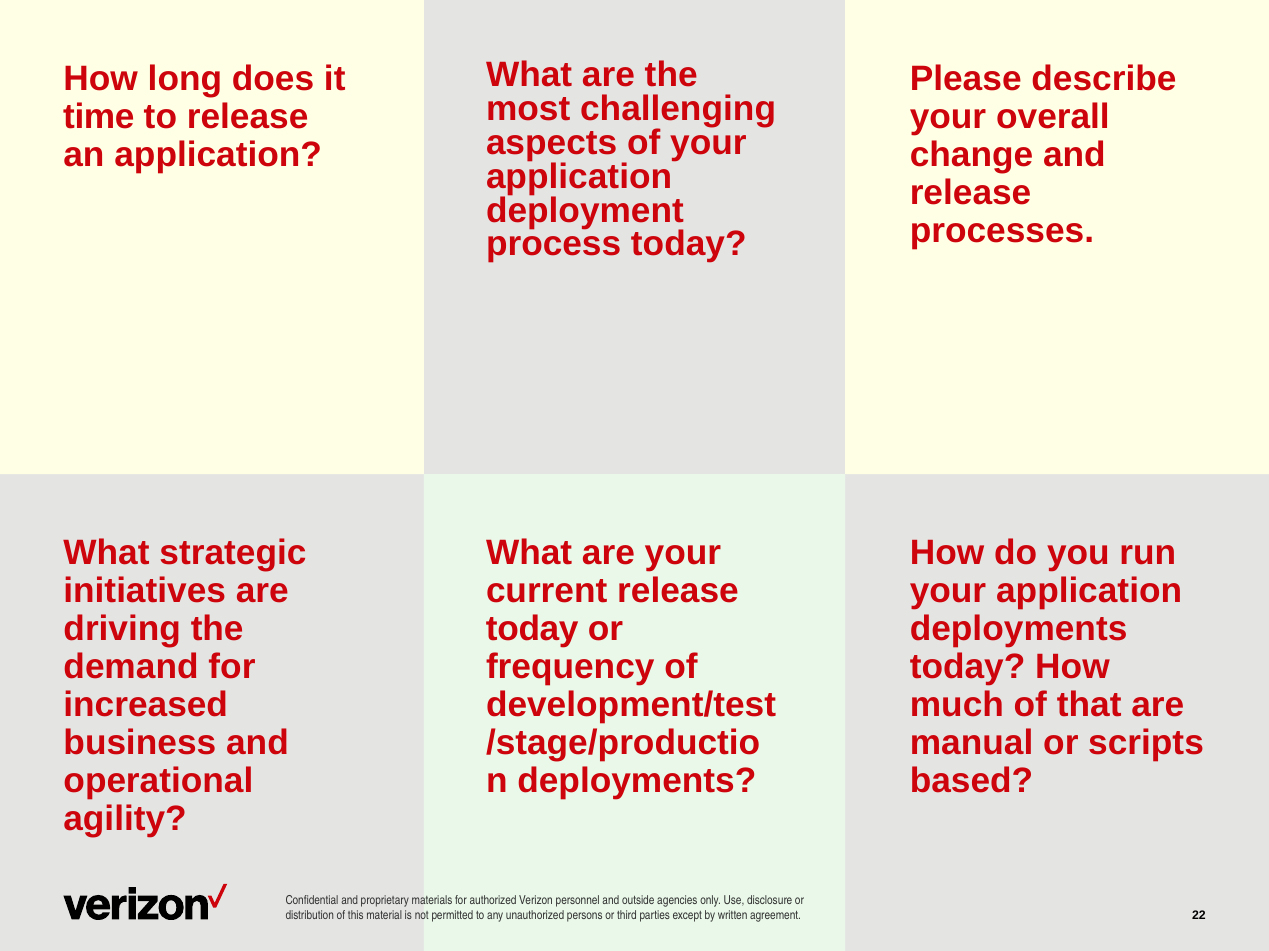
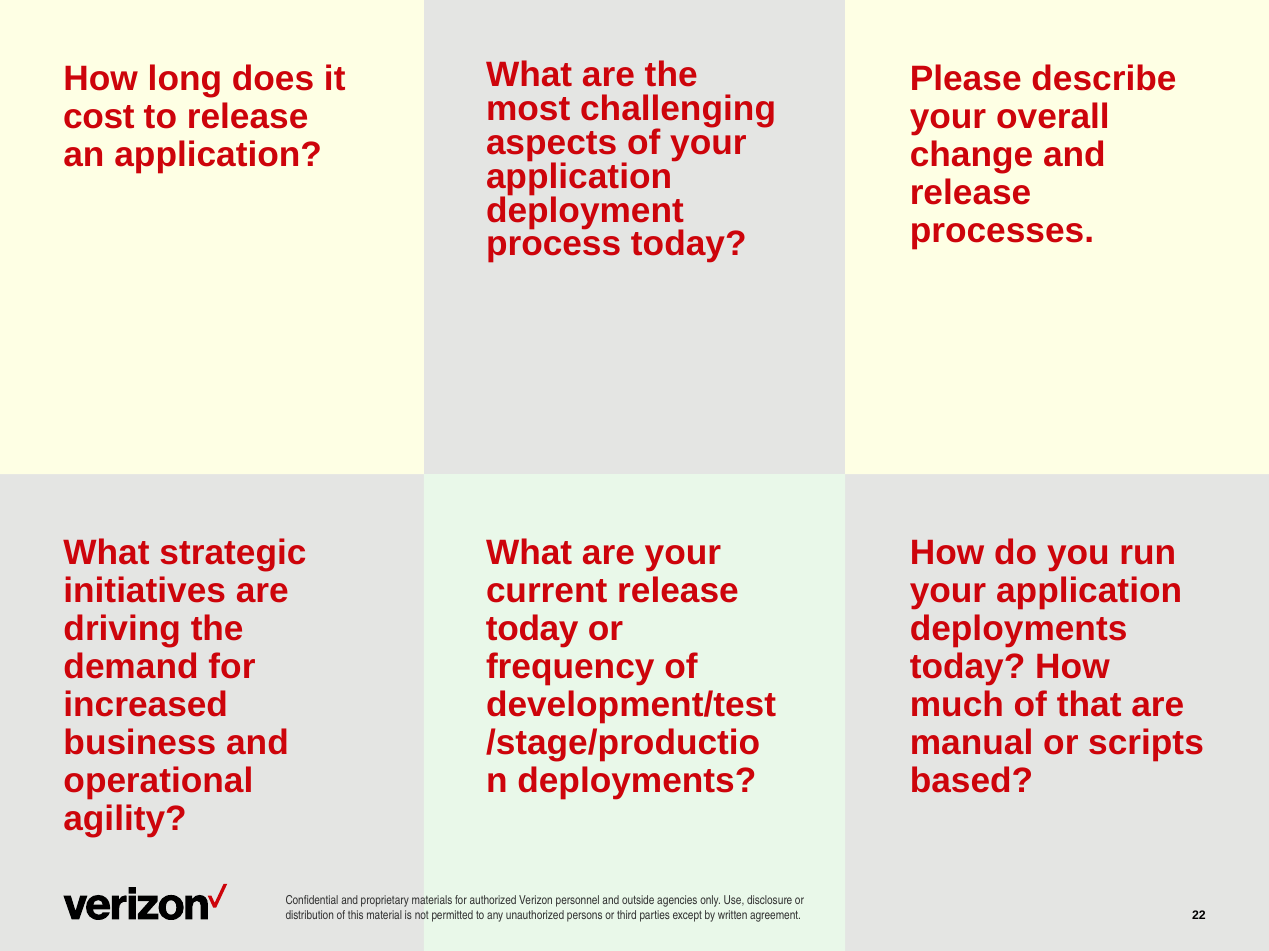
time: time -> cost
